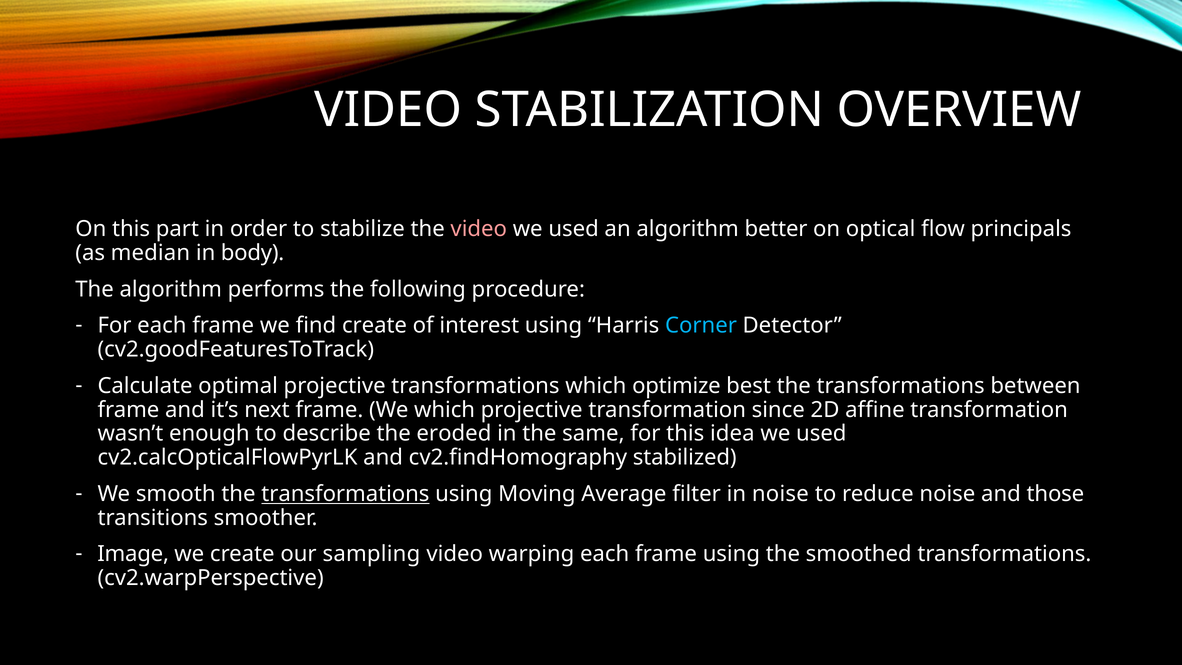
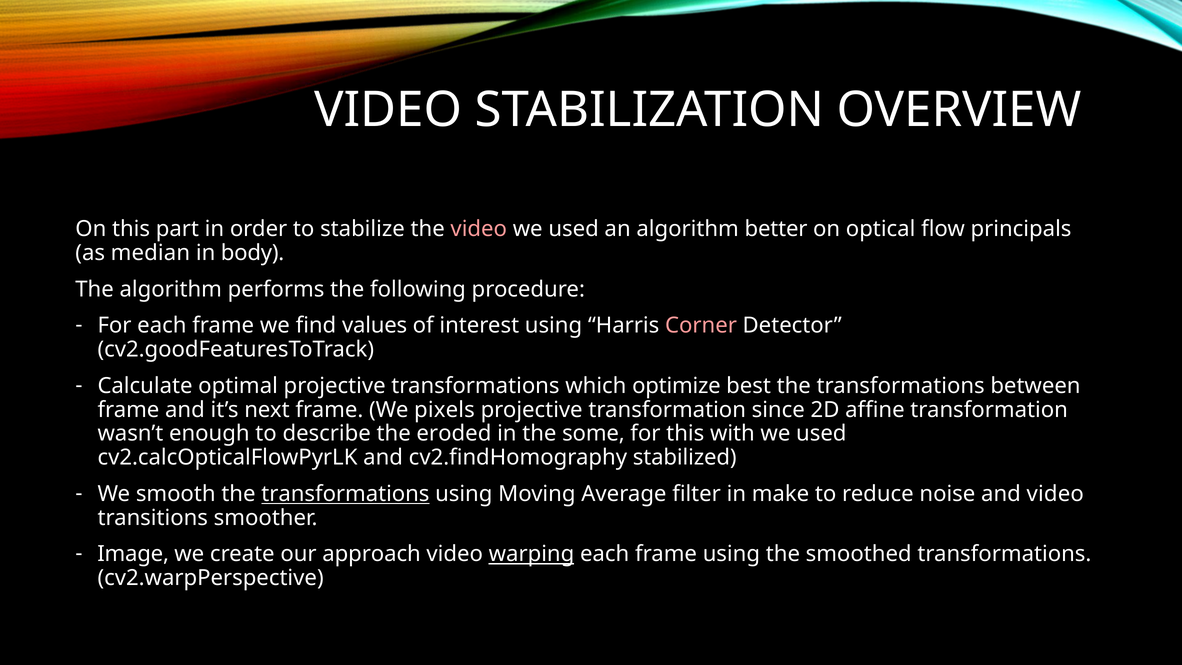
find create: create -> values
Corner colour: light blue -> pink
We which: which -> pixels
same: same -> some
idea: idea -> with
in noise: noise -> make
and those: those -> video
sampling: sampling -> approach
warping underline: none -> present
